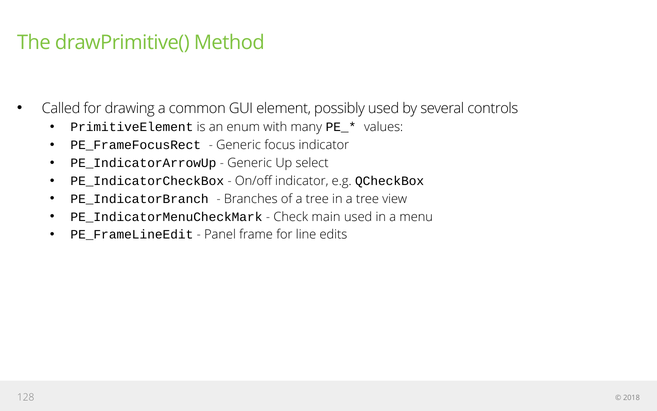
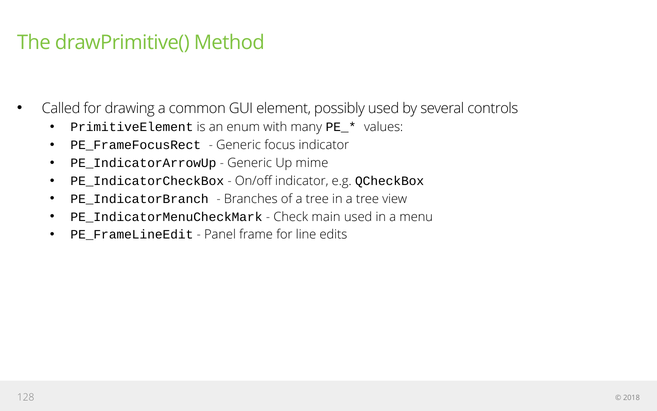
select: select -> mime
